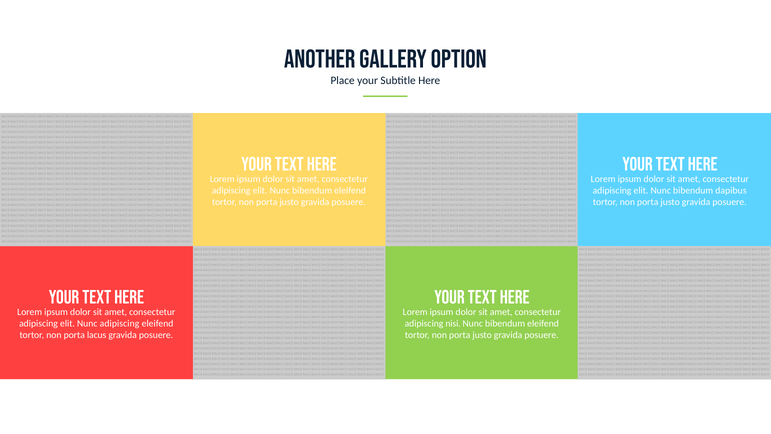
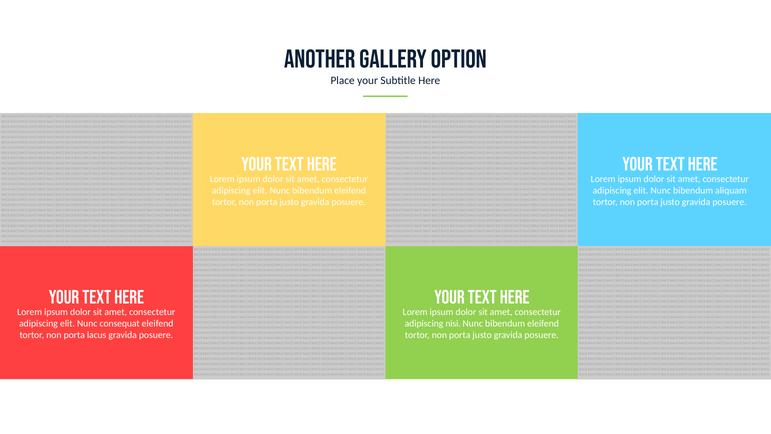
dapibus: dapibus -> aliquam
Nunc adipiscing: adipiscing -> consequat
